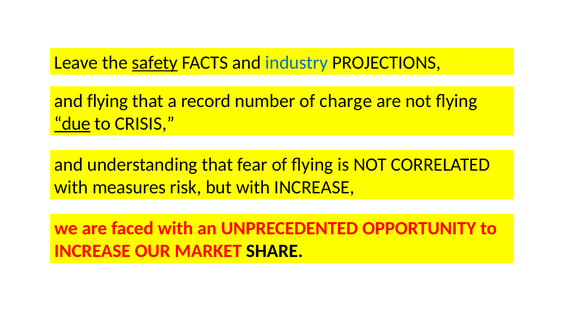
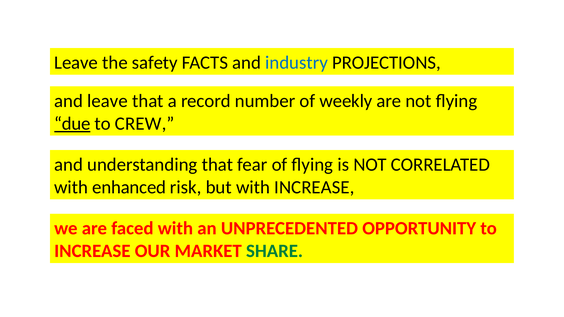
safety underline: present -> none
and flying: flying -> leave
charge: charge -> weekly
CRISIS: CRISIS -> CREW
measures: measures -> enhanced
SHARE colour: black -> green
